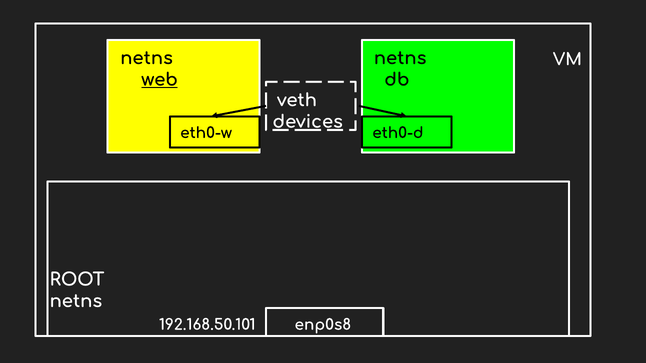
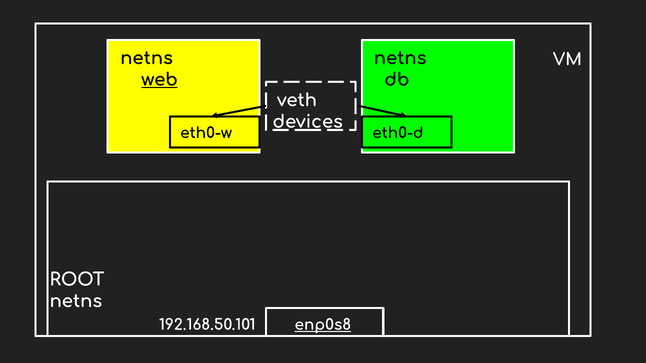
enp0s8 underline: none -> present
